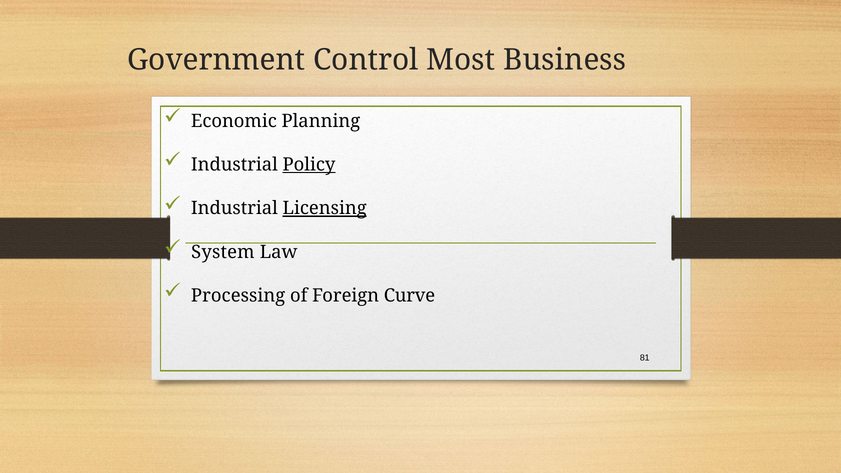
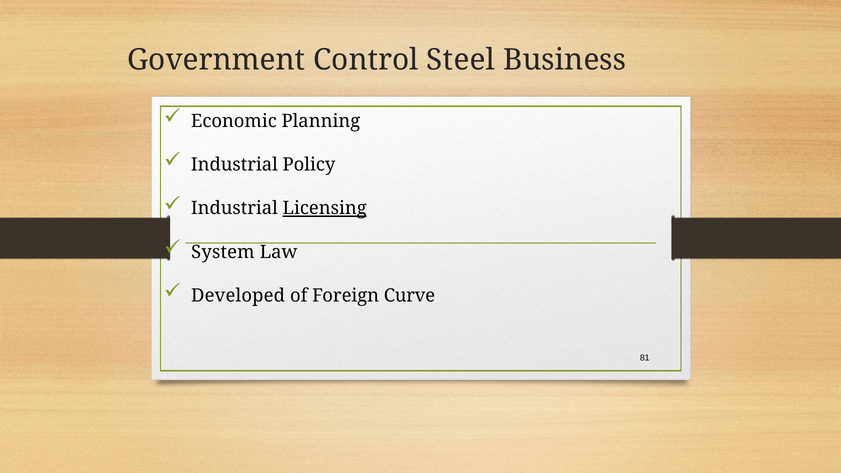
Most: Most -> Steel
Policy underline: present -> none
Processing: Processing -> Developed
